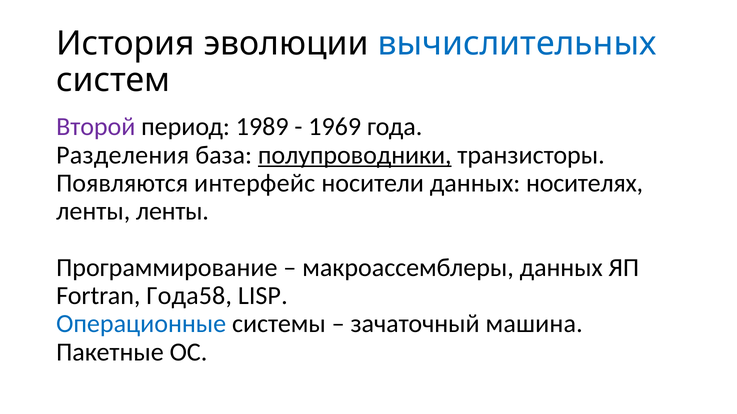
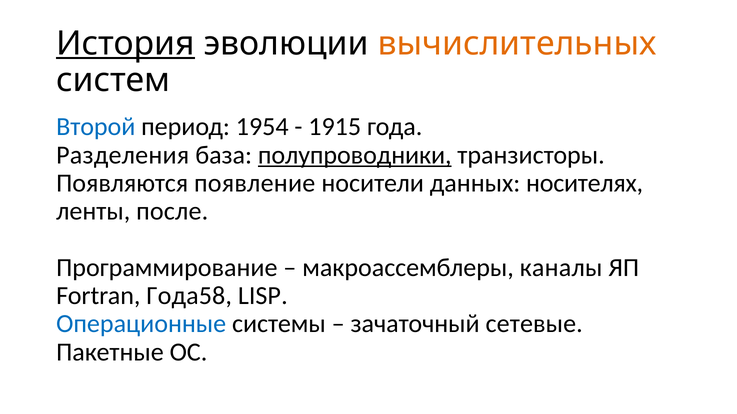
История underline: none -> present
вычислительных colour: blue -> orange
Второй colour: purple -> blue
1989: 1989 -> 1954
1969: 1969 -> 1915
интерфейс: интерфейс -> появление
ленты ленты: ленты -> после
макроассемблеры данных: данных -> каналы
машина: машина -> сетевые
